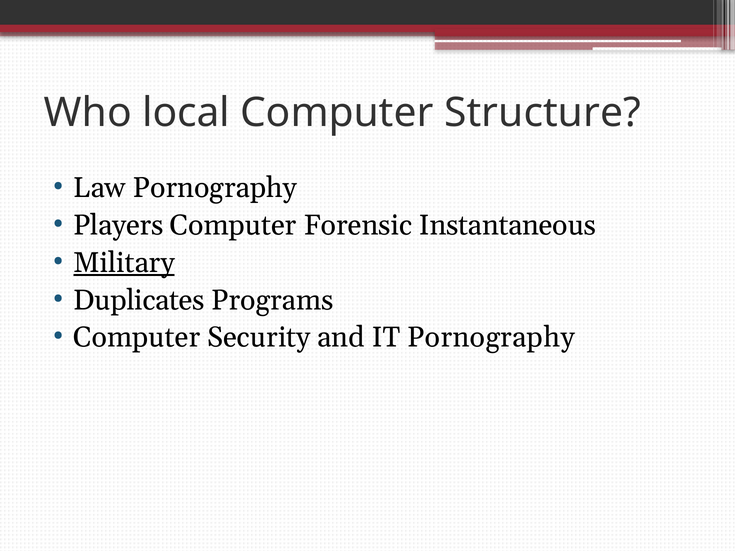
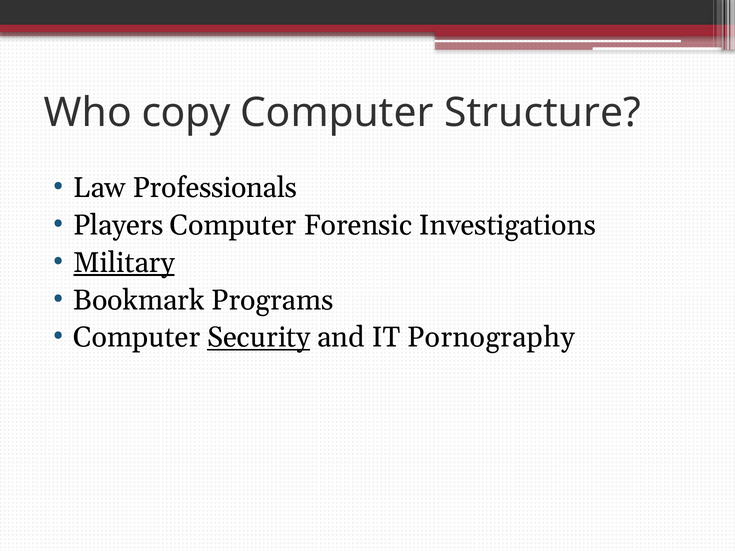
local: local -> copy
Law Pornography: Pornography -> Professionals
Instantaneous: Instantaneous -> Investigations
Duplicates: Duplicates -> Bookmark
Security underline: none -> present
